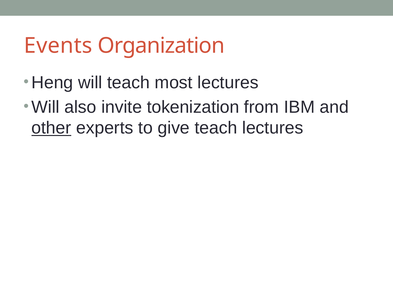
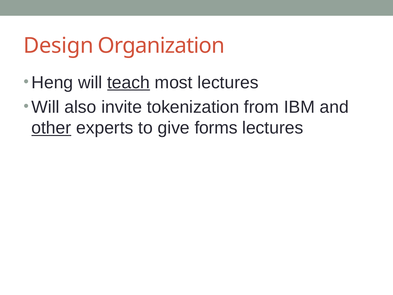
Events: Events -> Design
teach at (129, 82) underline: none -> present
give teach: teach -> forms
